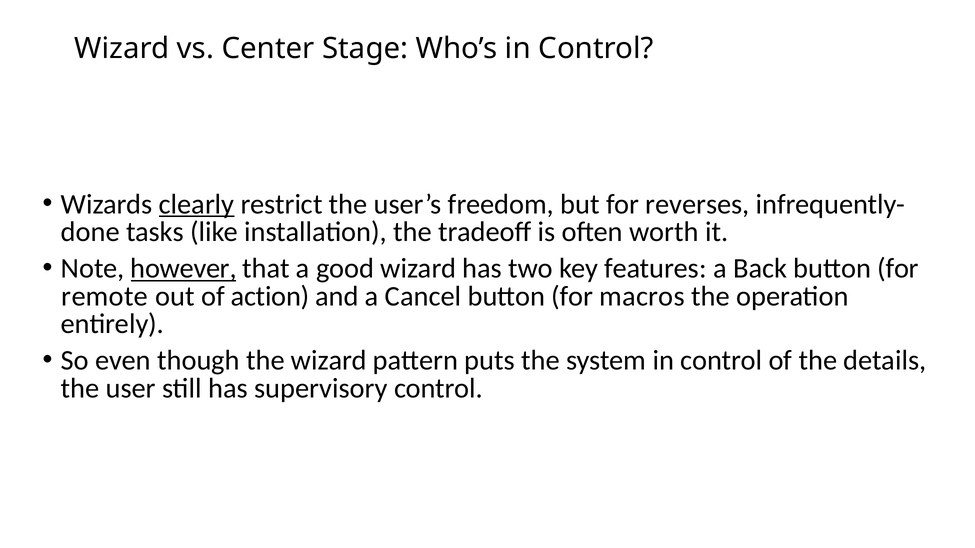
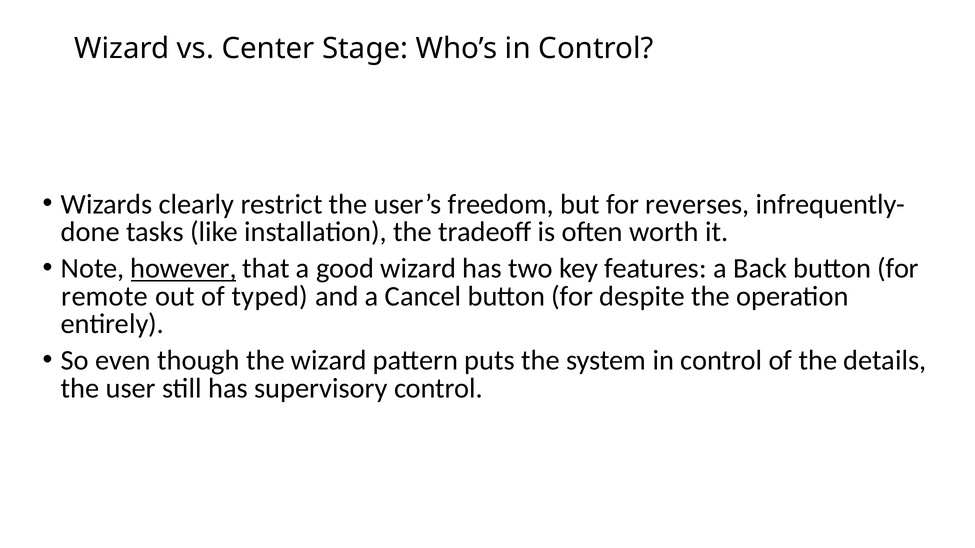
clearly underline: present -> none
action: action -> typed
macros: macros -> despite
